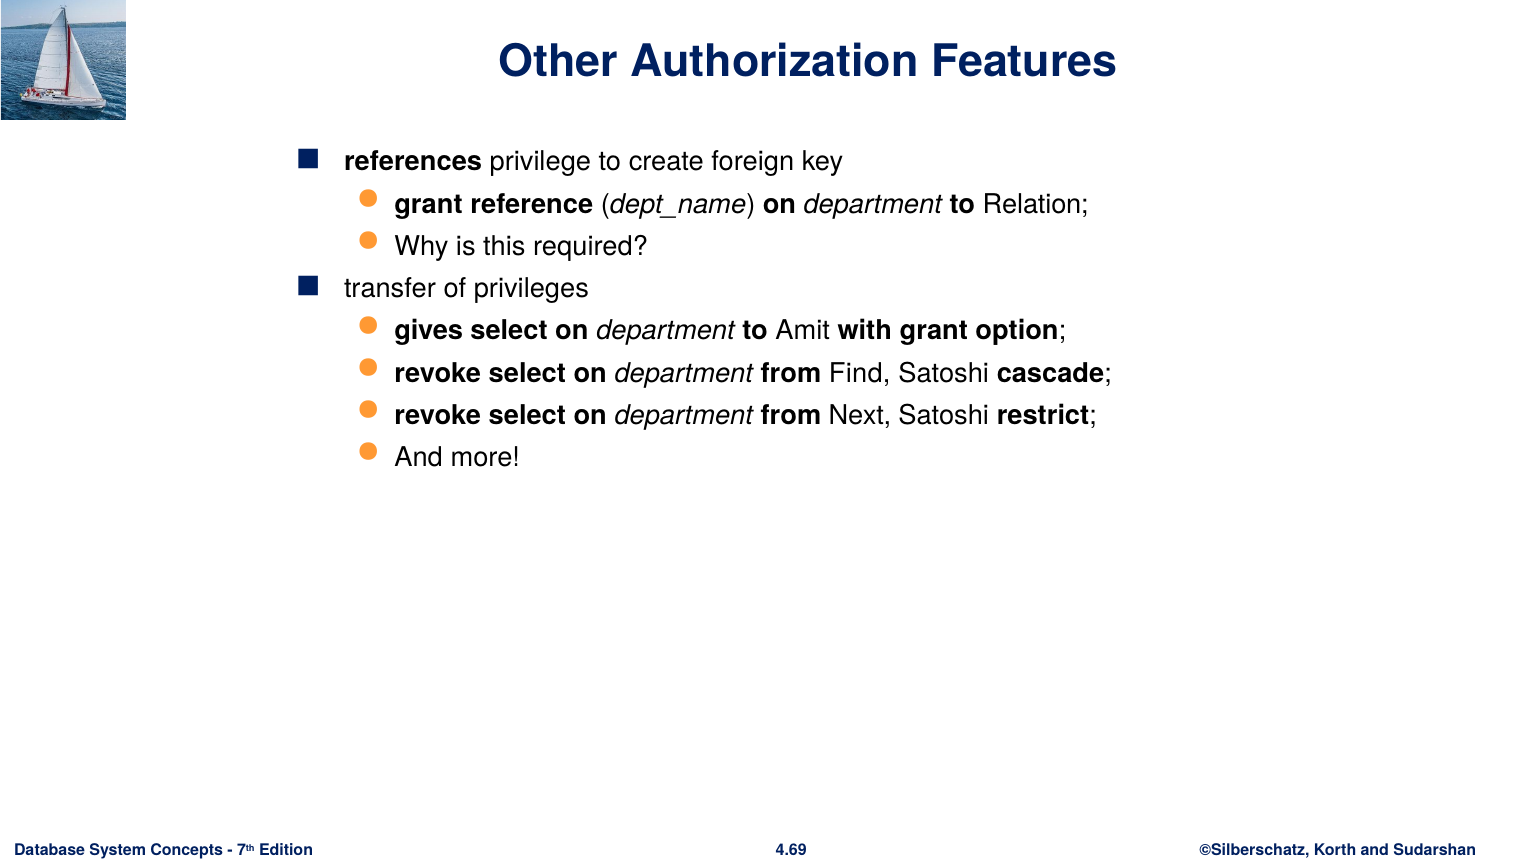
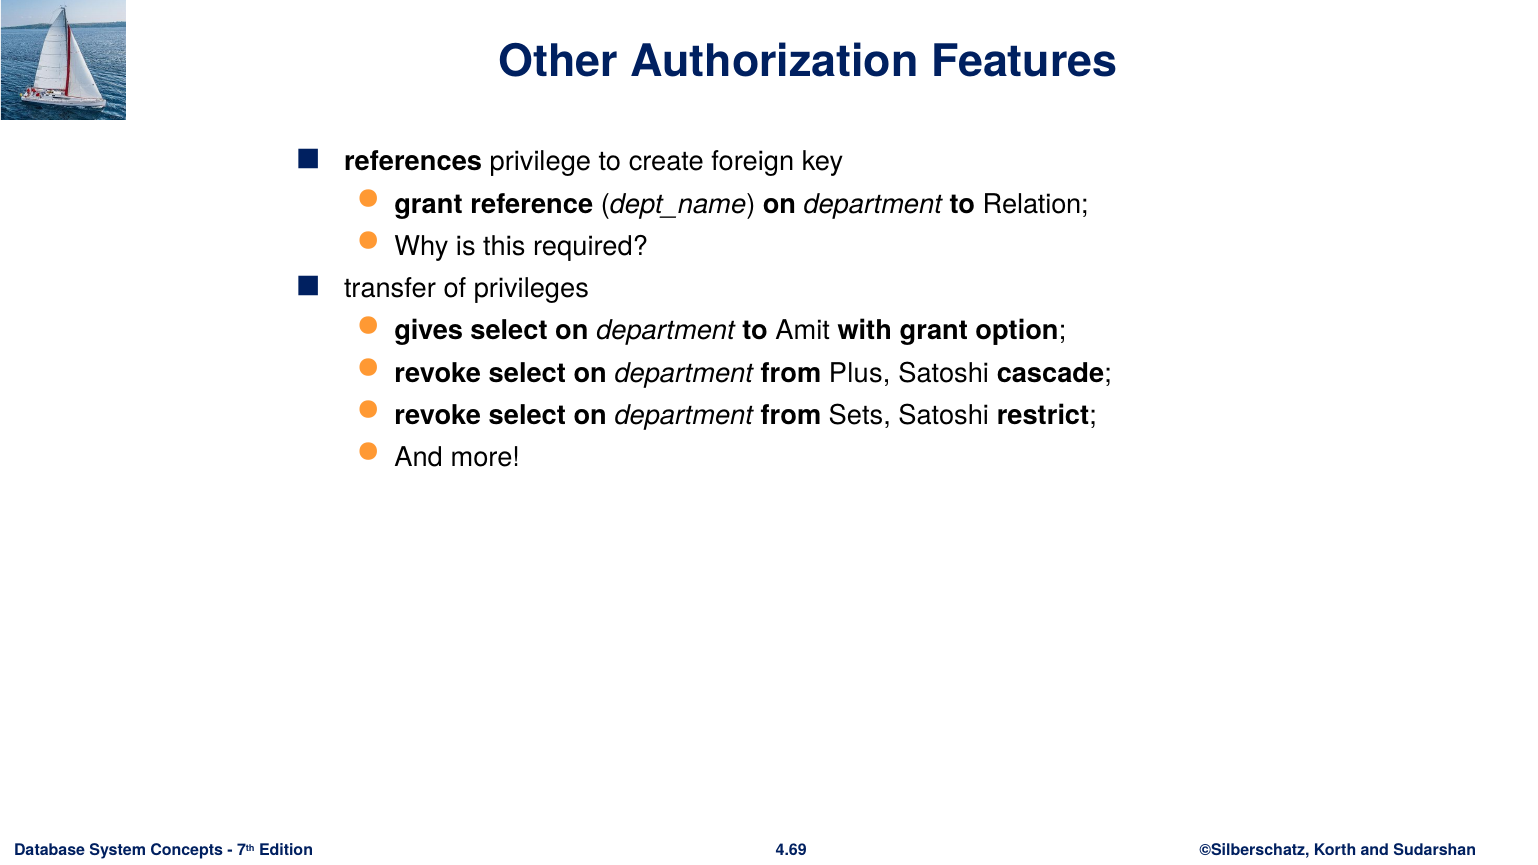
Find: Find -> Plus
Next: Next -> Sets
